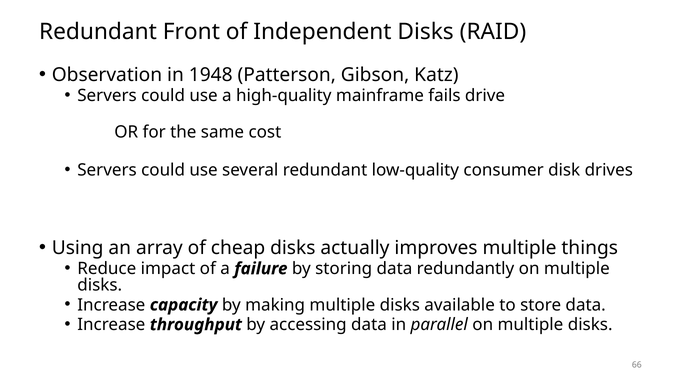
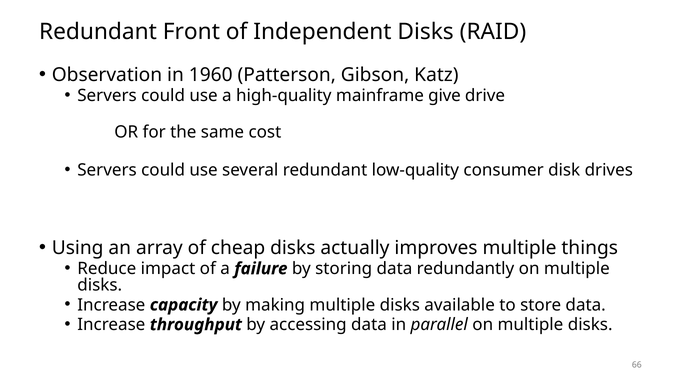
1948: 1948 -> 1960
fails: fails -> give
